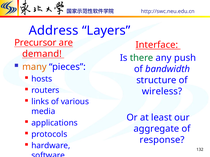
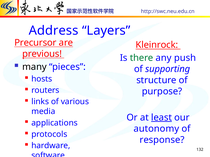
Interface: Interface -> Kleinrock
demand: demand -> previous
many colour: orange -> black
bandwidth: bandwidth -> supporting
wireless: wireless -> purpose
least underline: none -> present
aggregate: aggregate -> autonomy
